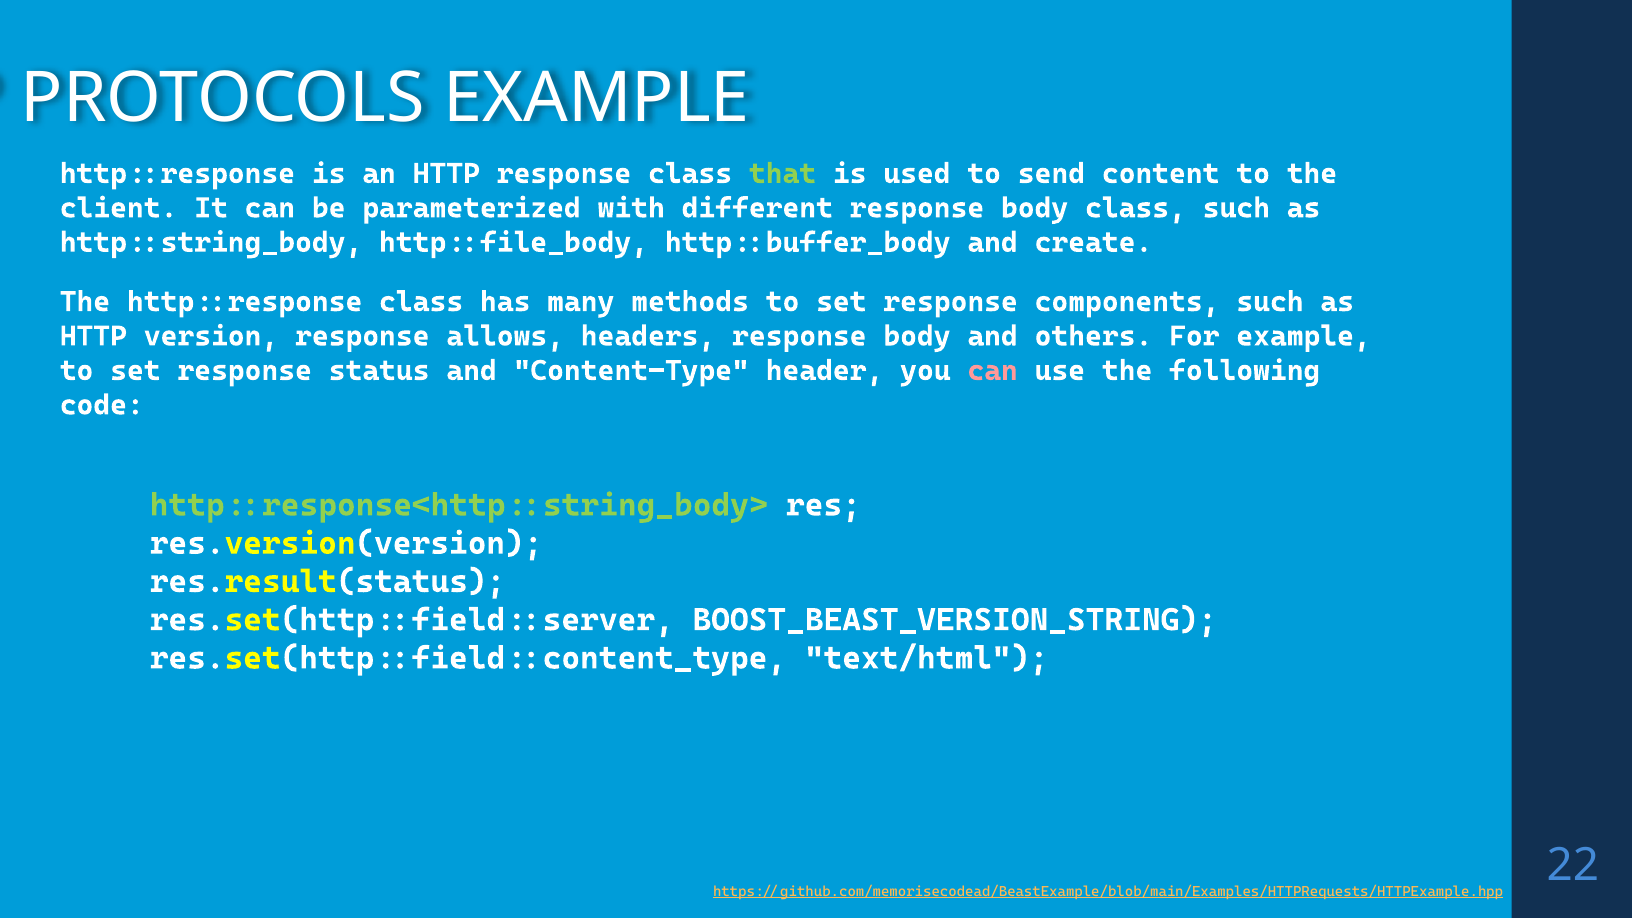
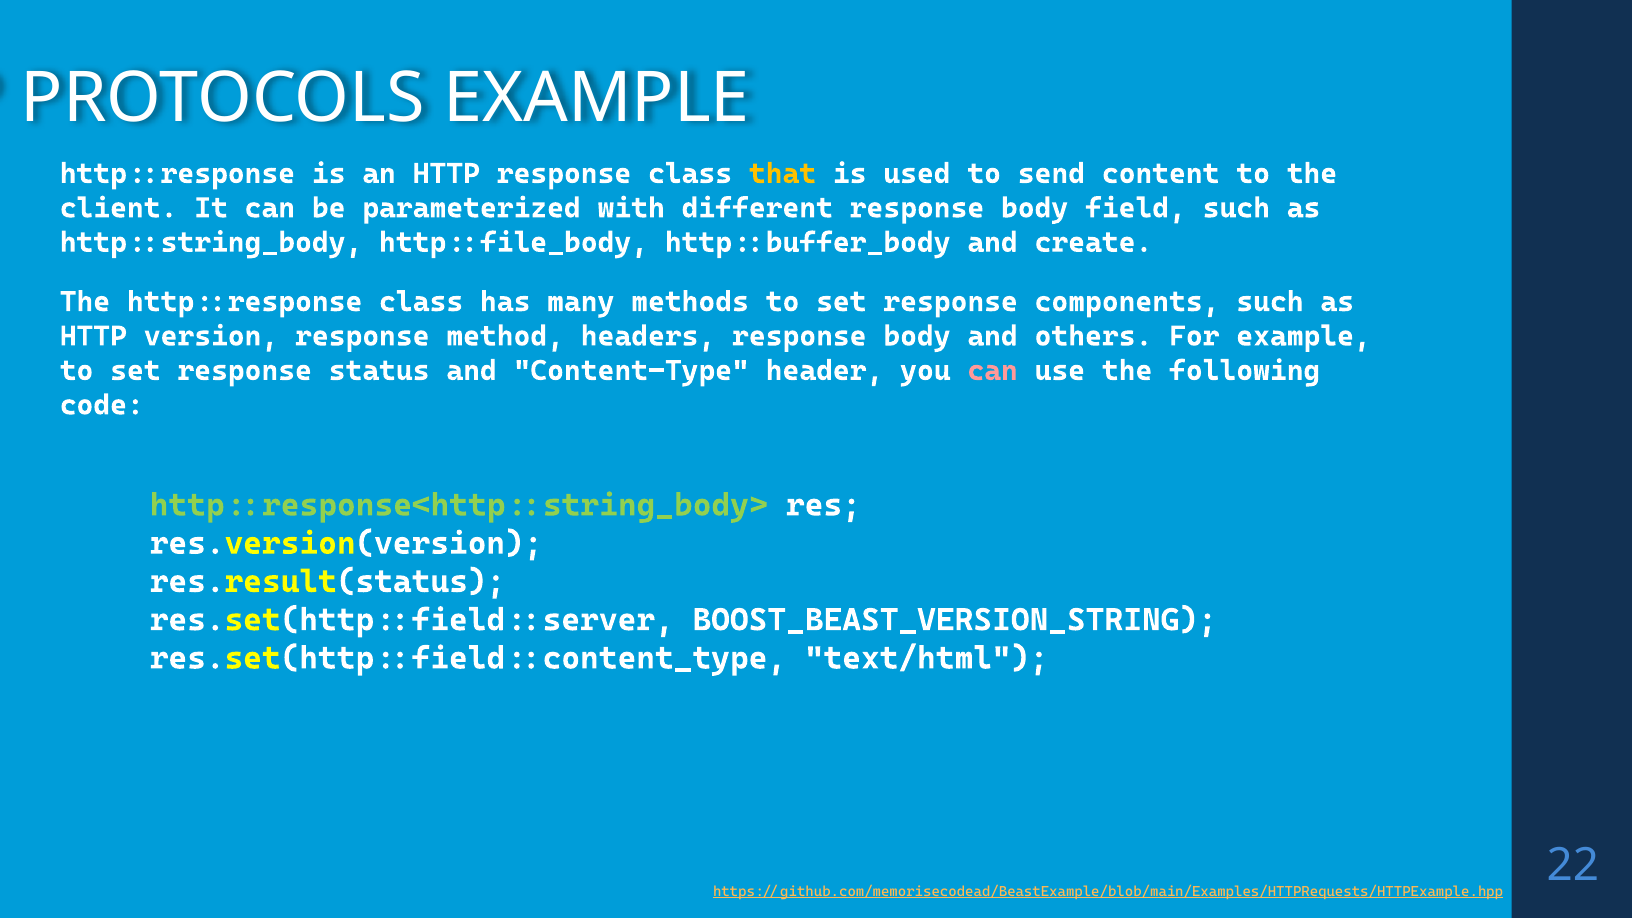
that colour: light green -> yellow
body class: class -> field
allows: allows -> method
